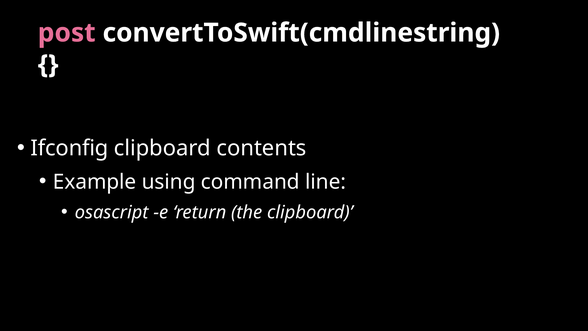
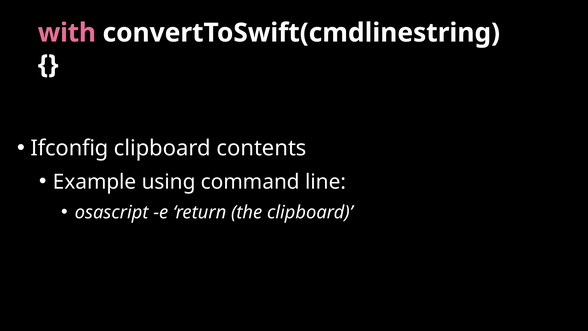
post: post -> with
